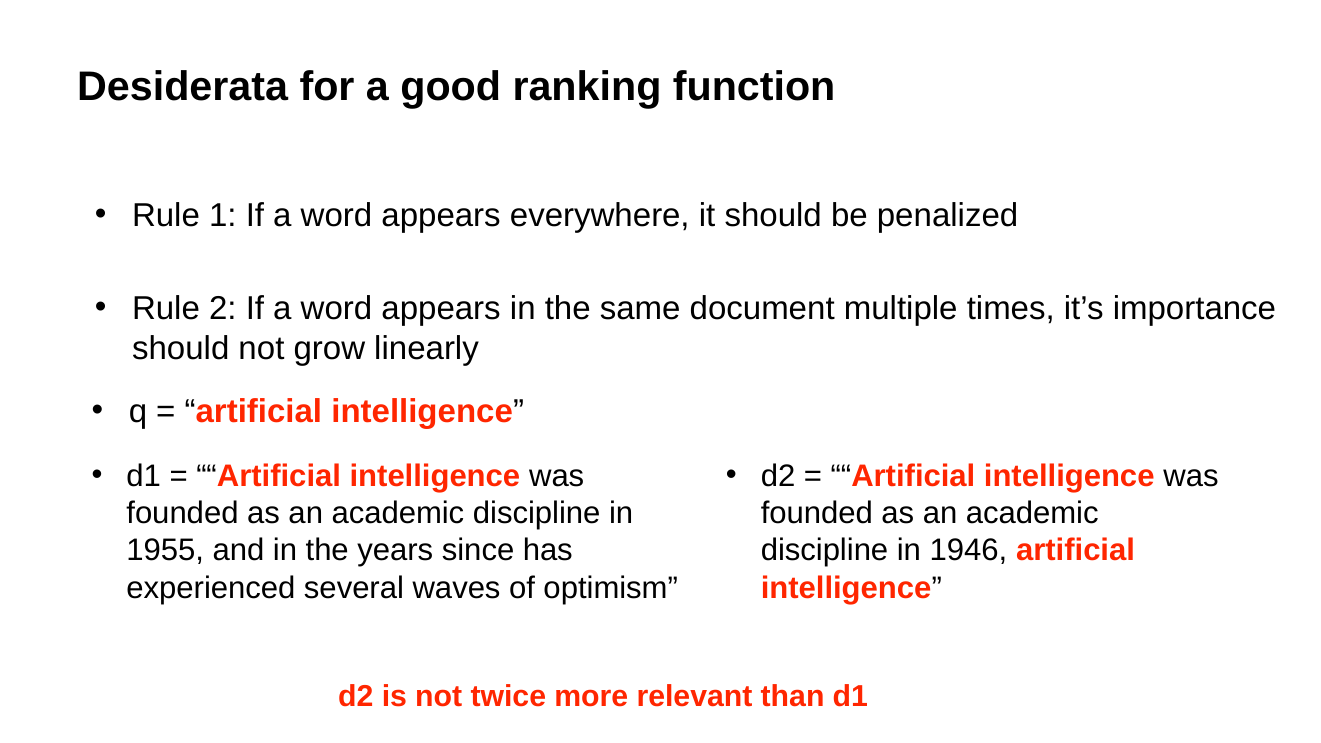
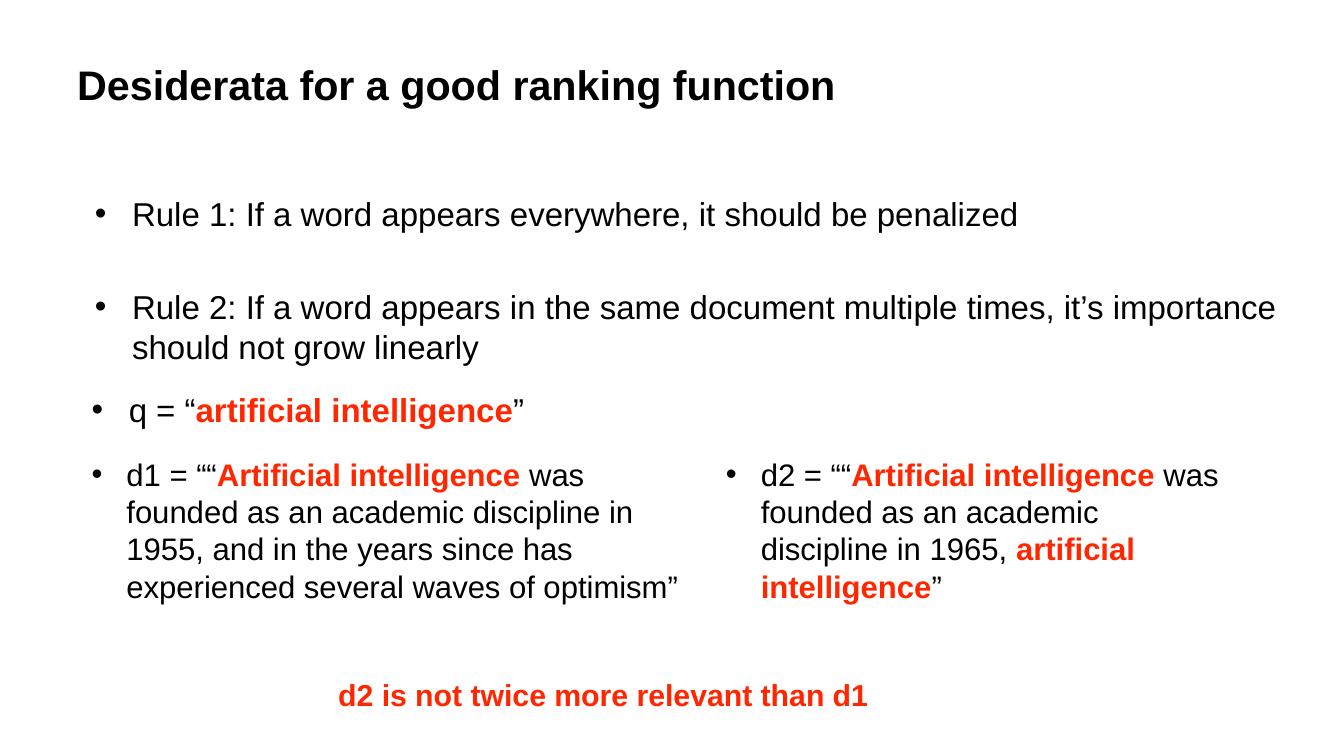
1946: 1946 -> 1965
